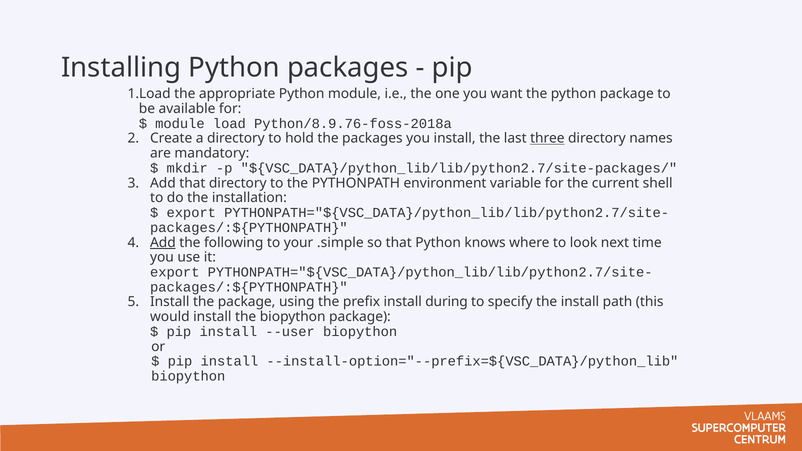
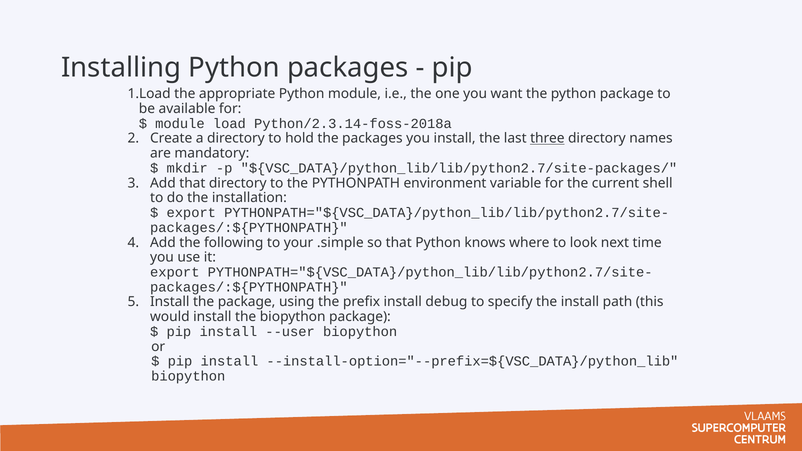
Python/8.9.76-foss-2018a: Python/8.9.76-foss-2018a -> Python/2.3.14-foss-2018a
Add at (163, 243) underline: present -> none
during: during -> debug
